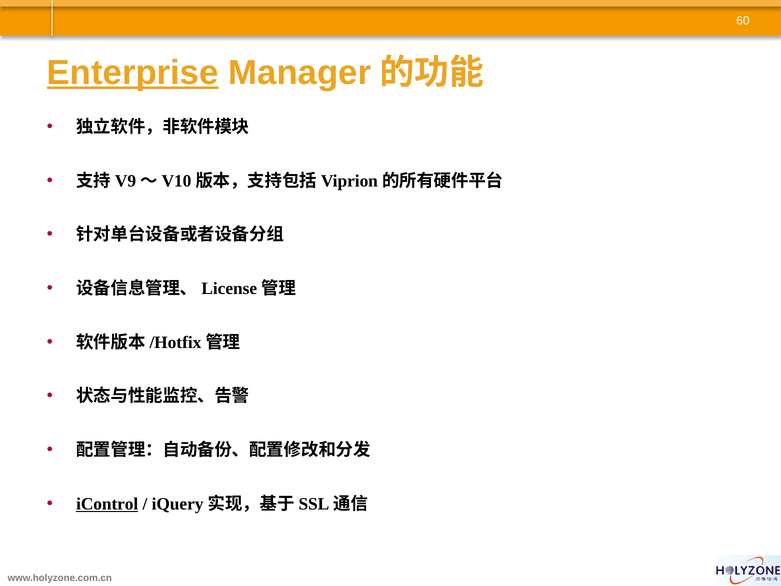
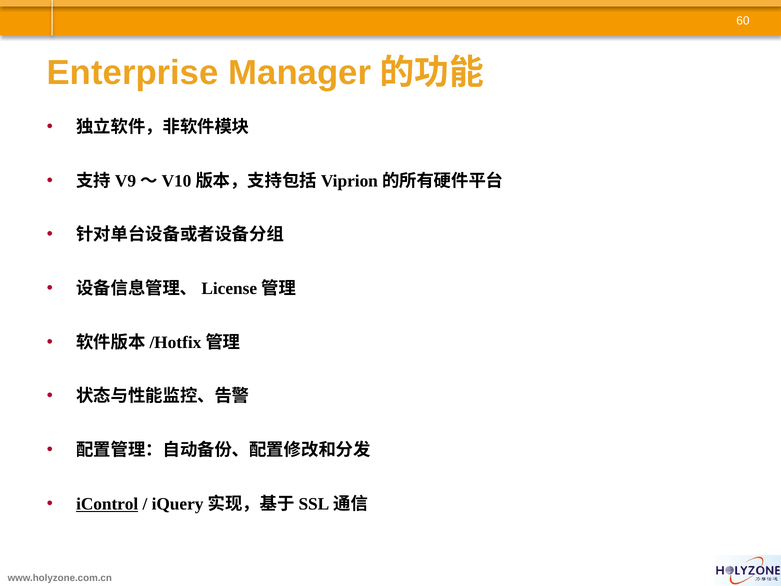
Enterprise underline: present -> none
